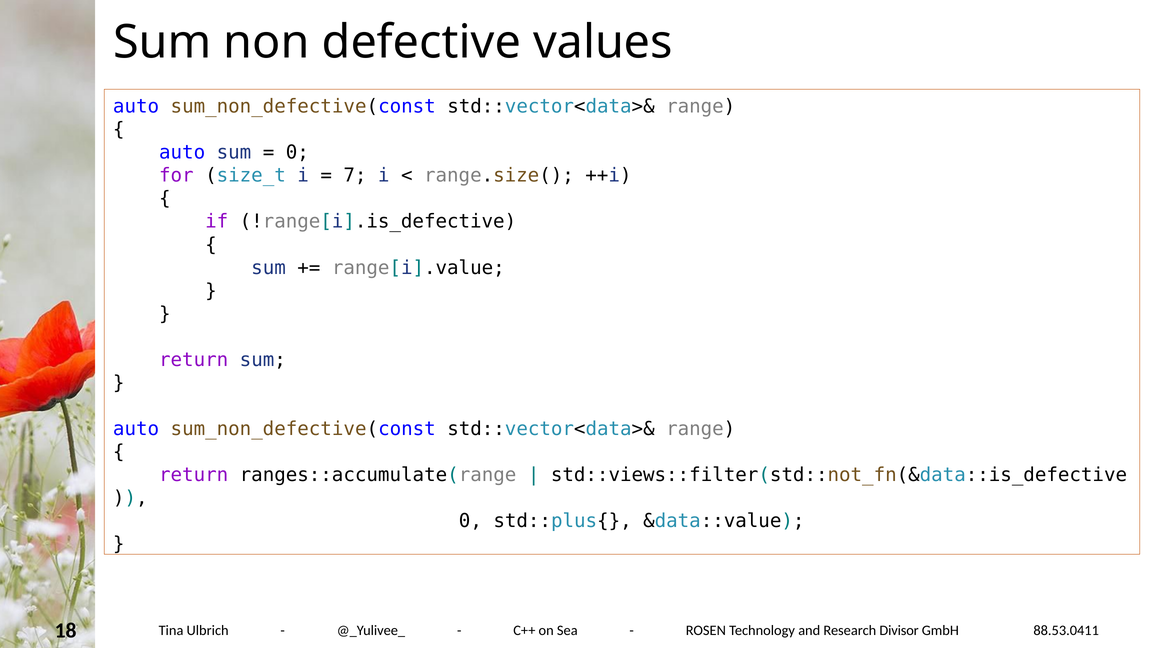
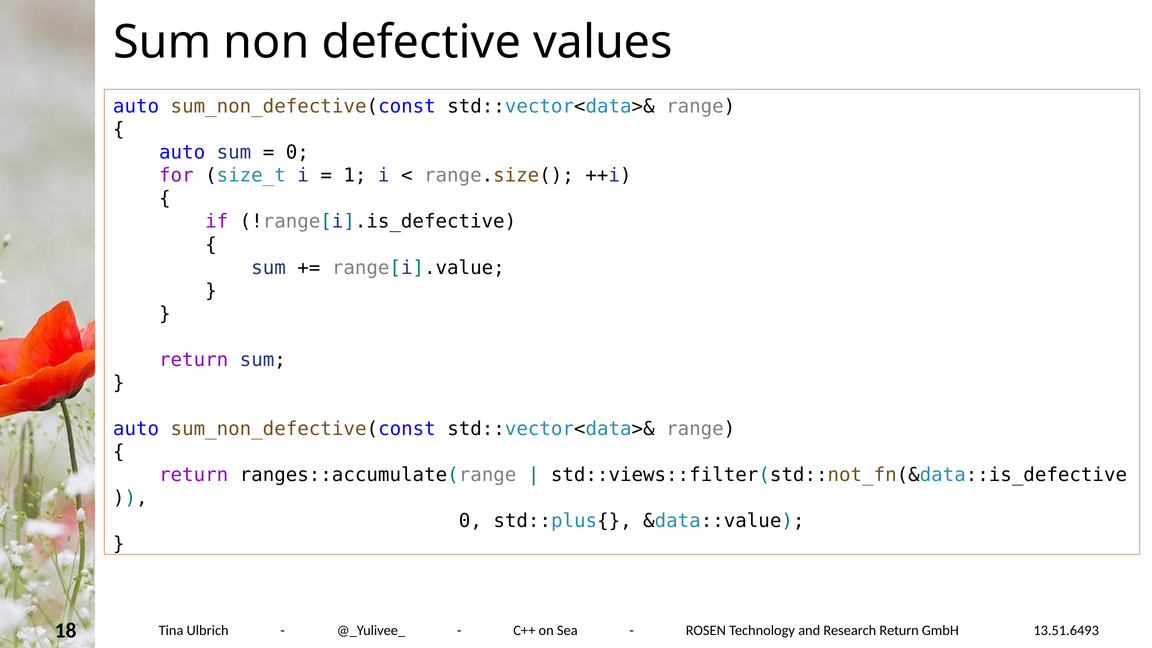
7: 7 -> 1
88.53.0411: 88.53.0411 -> 13.51.6493
Research Divisor: Divisor -> Return
